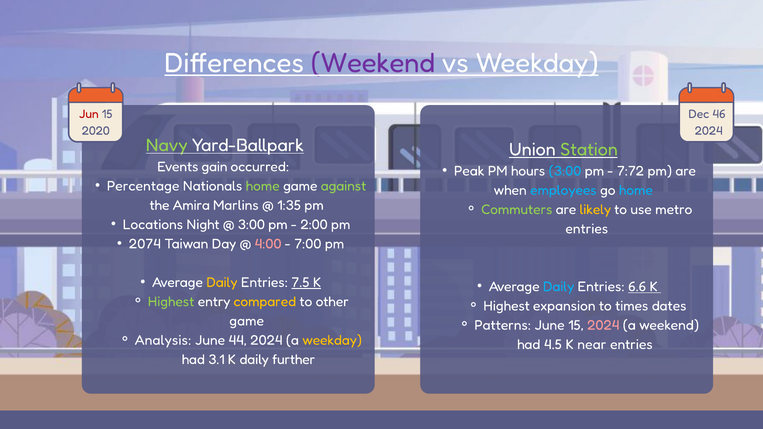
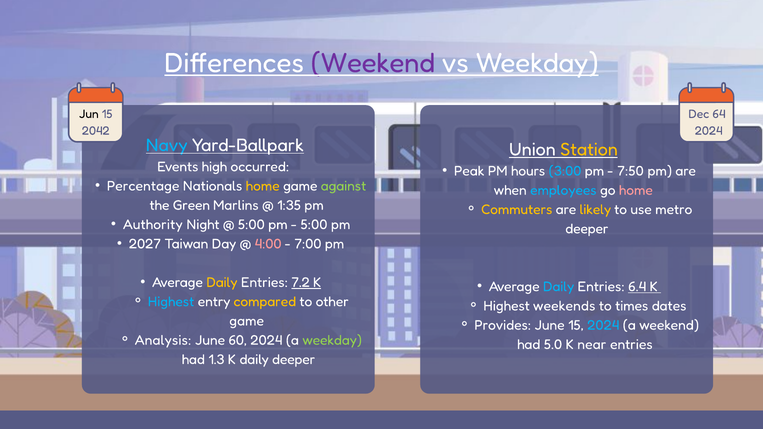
Jun colour: red -> black
46: 46 -> 64
2020: 2020 -> 2042
Navy colour: light green -> light blue
Station colour: light green -> yellow
gain: gain -> high
7:72: 7:72 -> 7:50
home at (263, 186) colour: light green -> yellow
home at (636, 190) colour: light blue -> pink
Amira: Amira -> Green
Commuters colour: light green -> yellow
Locations: Locations -> Authority
3:00 at (251, 225): 3:00 -> 5:00
2:00 at (314, 225): 2:00 -> 5:00
entries at (587, 229): entries -> deeper
2074: 2074 -> 2027
7.5: 7.5 -> 7.2
6.6: 6.6 -> 6.4
Highest at (171, 302) colour: light green -> light blue
expansion: expansion -> weekends
Patterns: Patterns -> Provides
2024 at (603, 325) colour: pink -> light blue
44: 44 -> 60
weekday at (332, 340) colour: yellow -> light green
4.5: 4.5 -> 5.0
3.1: 3.1 -> 1.3
daily further: further -> deeper
